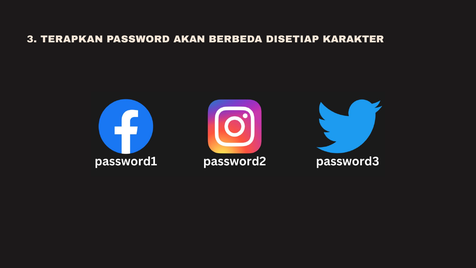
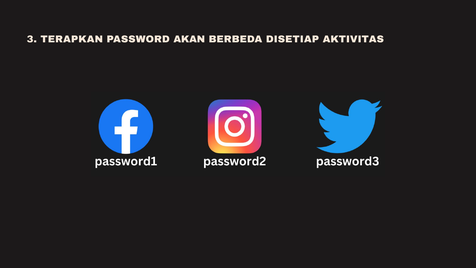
KARAKTER: KARAKTER -> AKTIVITAS
